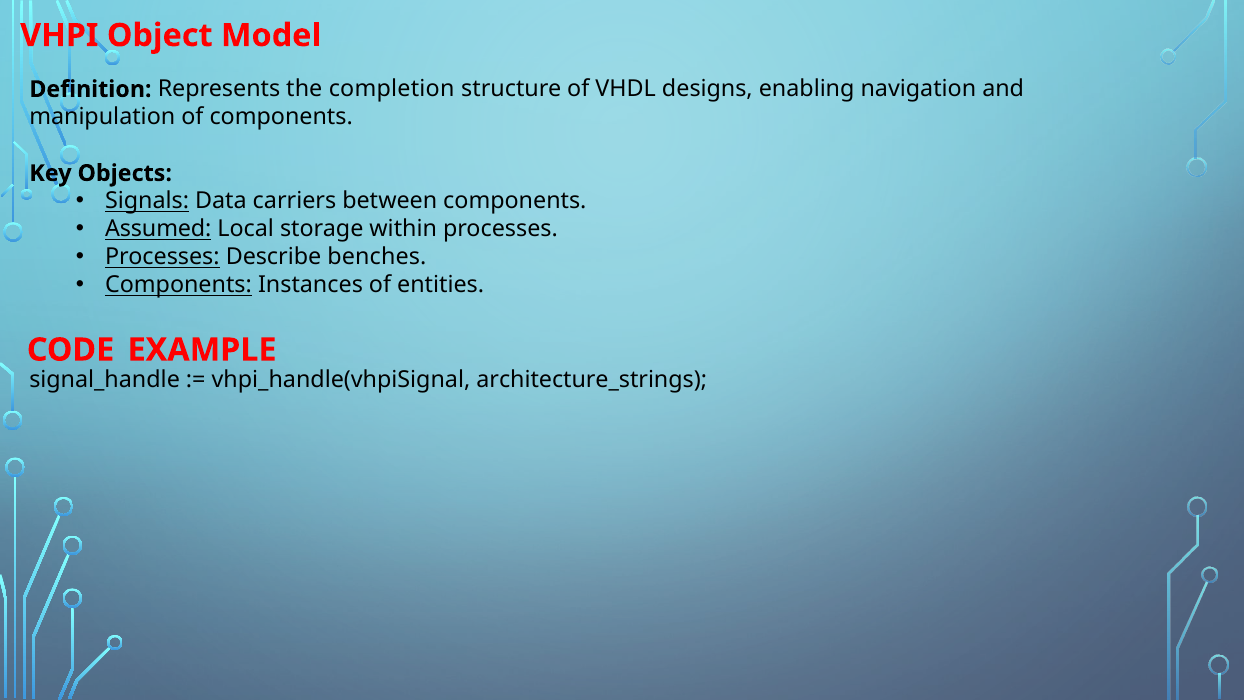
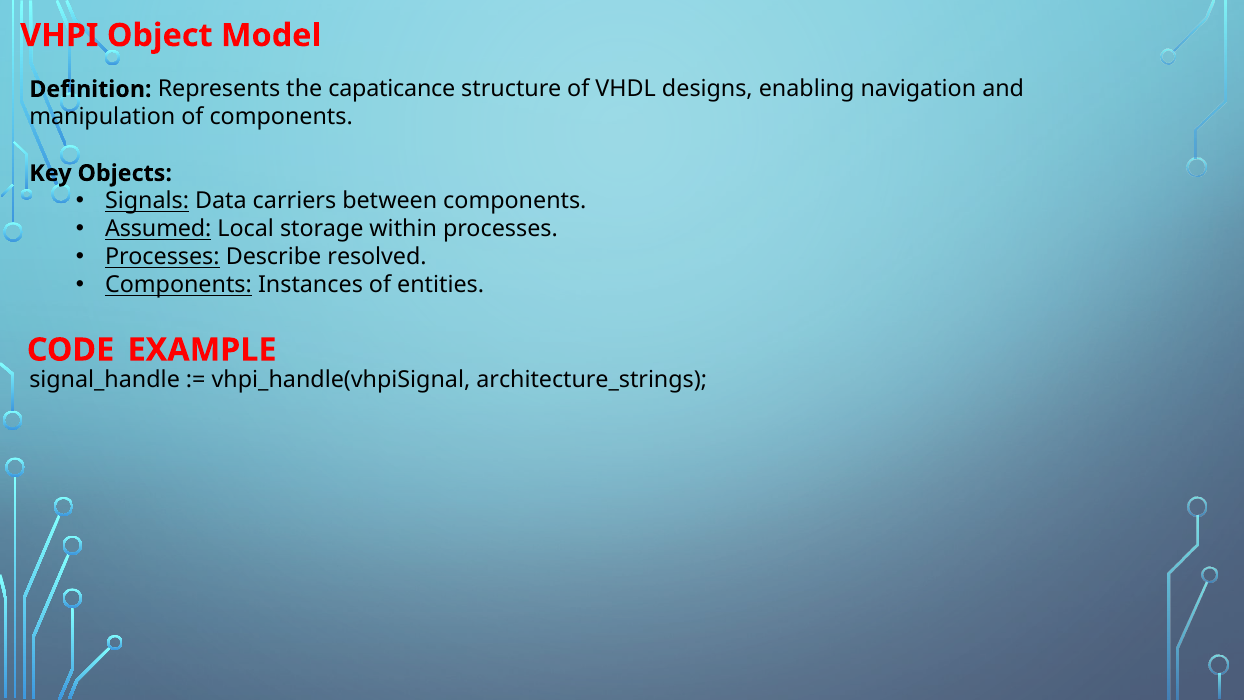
completion: completion -> capaticance
benches: benches -> resolved
